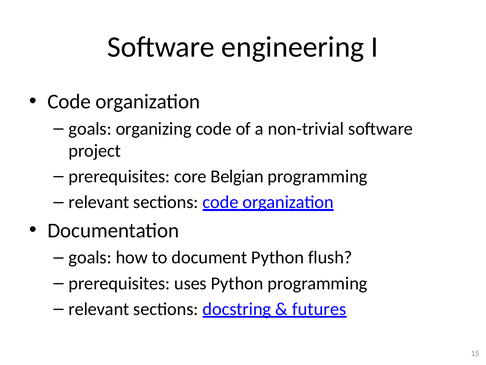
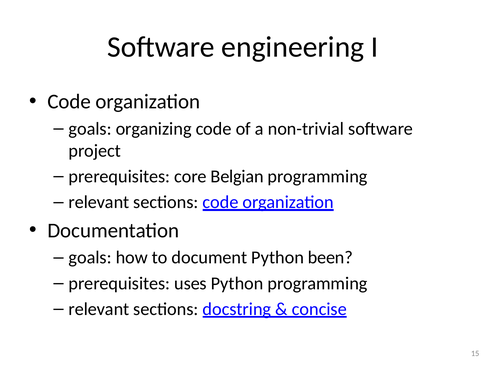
flush: flush -> been
futures: futures -> concise
